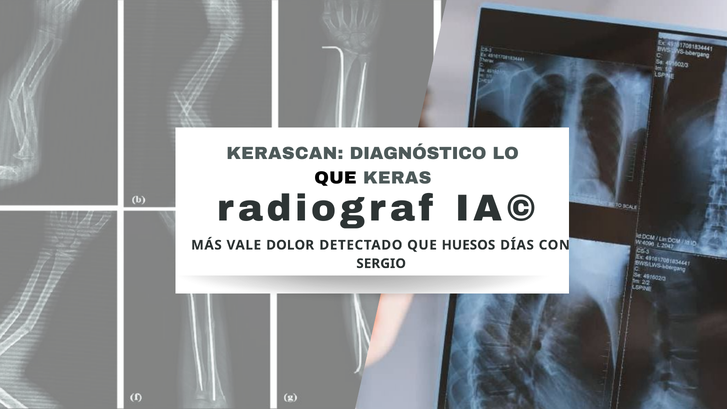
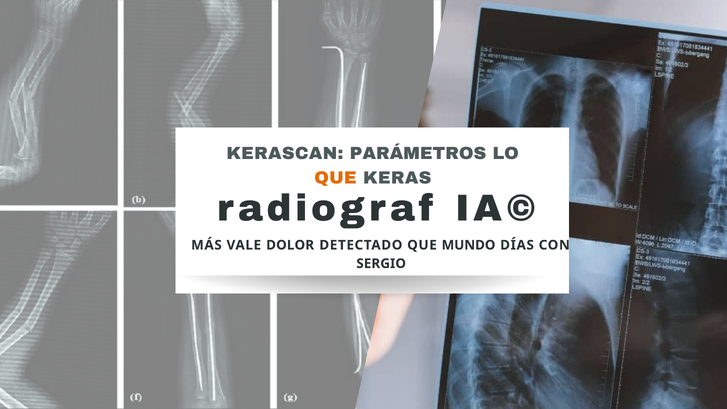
DIAGNÓSTICO: DIAGNÓSTICO -> PARÁMETROS
QUE at (336, 178) colour: black -> orange
HUESOS: HUESOS -> MUNDO
